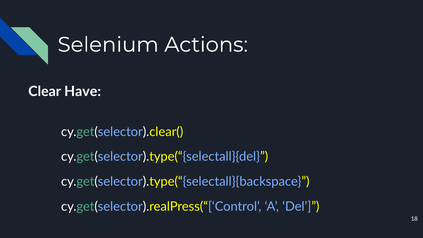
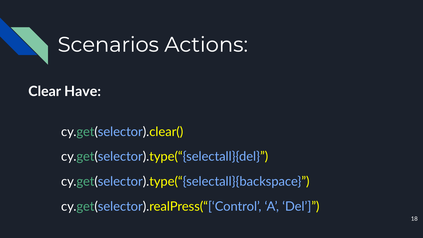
Selenium: Selenium -> Scenarios
